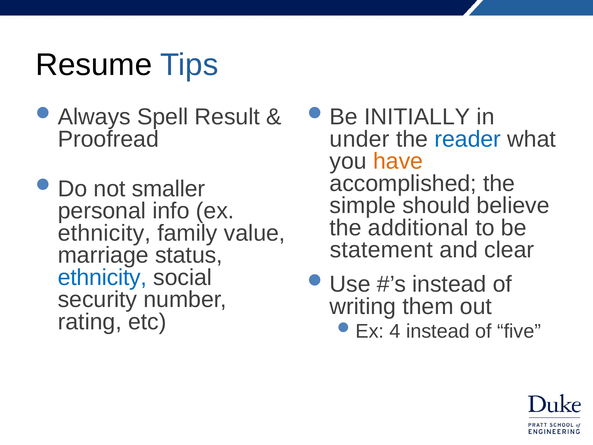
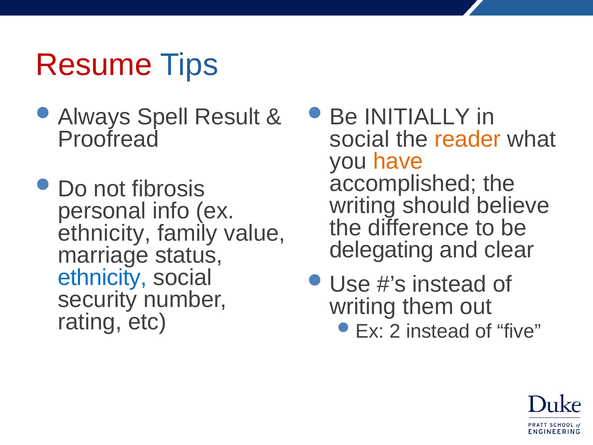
Resume colour: black -> red
under at (360, 139): under -> social
reader colour: blue -> orange
smaller: smaller -> fibrosis
simple at (363, 205): simple -> writing
additional: additional -> difference
statement: statement -> delegating
4: 4 -> 2
